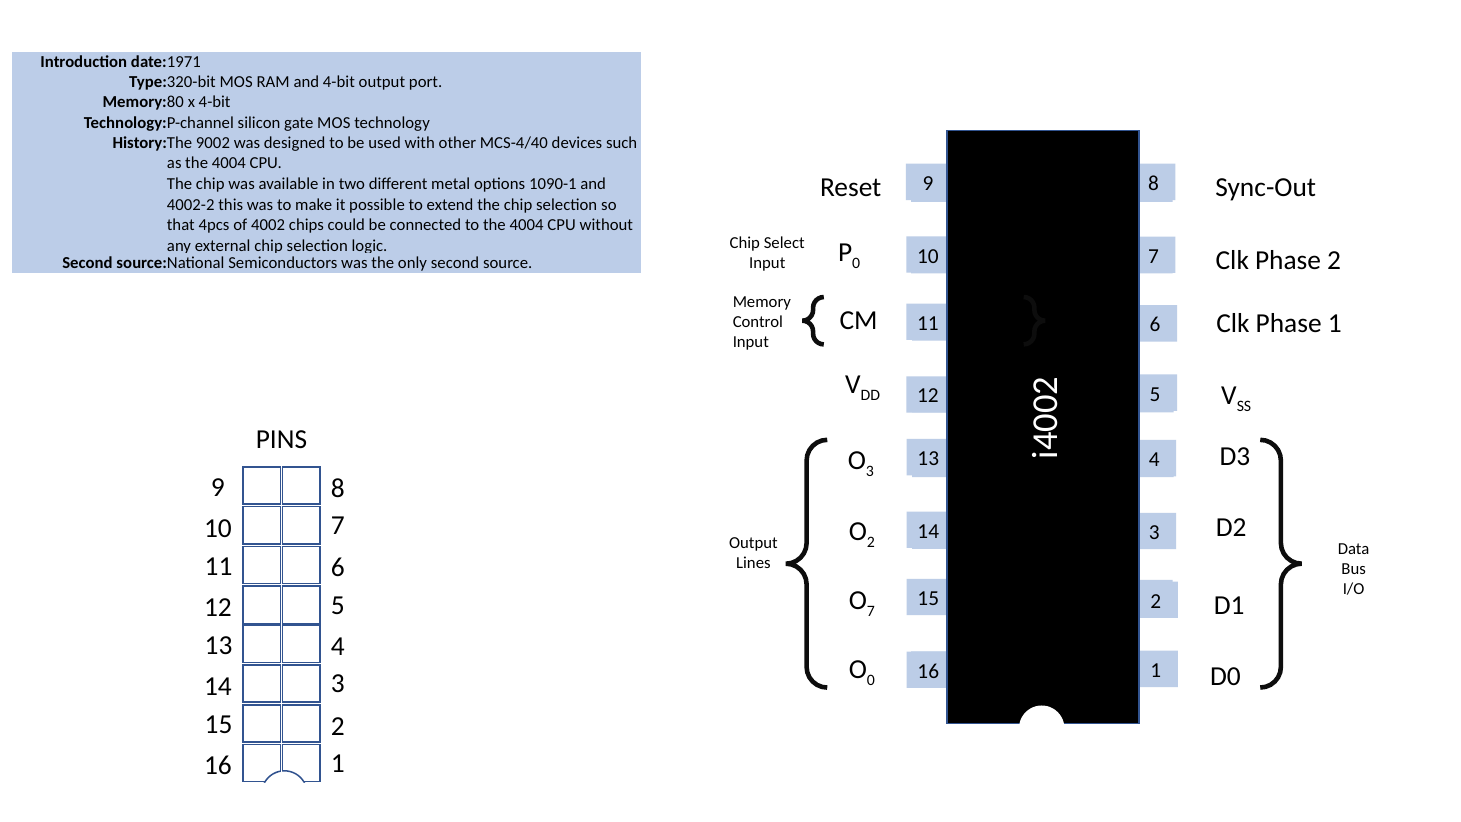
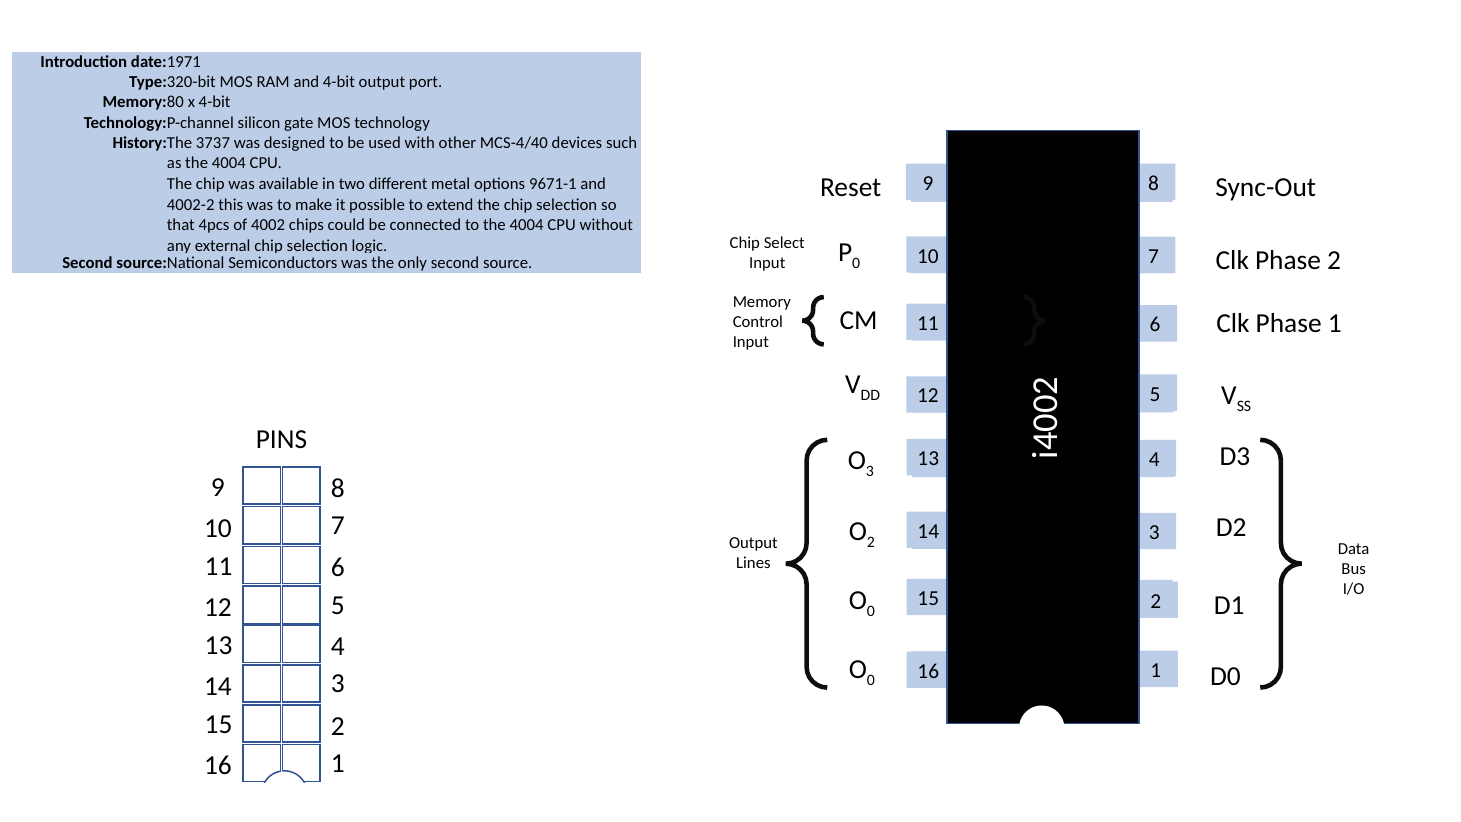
9002: 9002 -> 3737
1090-1: 1090-1 -> 9671-1
7 at (871, 611): 7 -> 0
